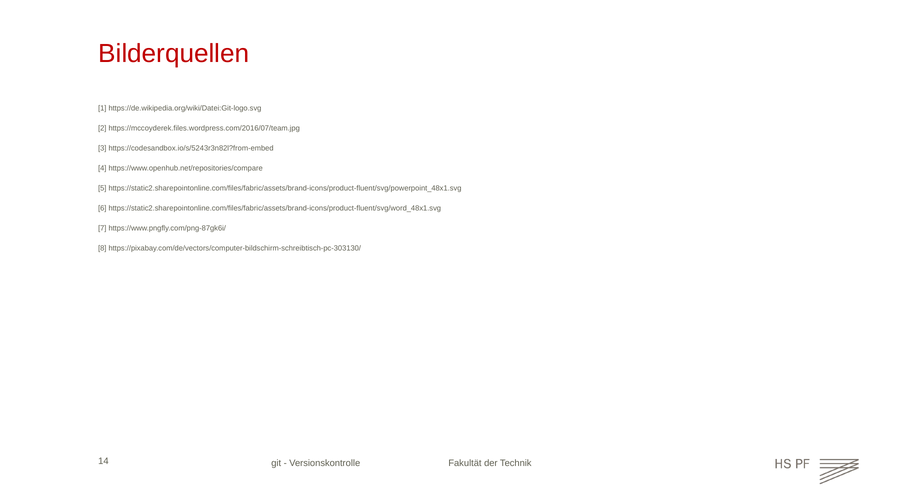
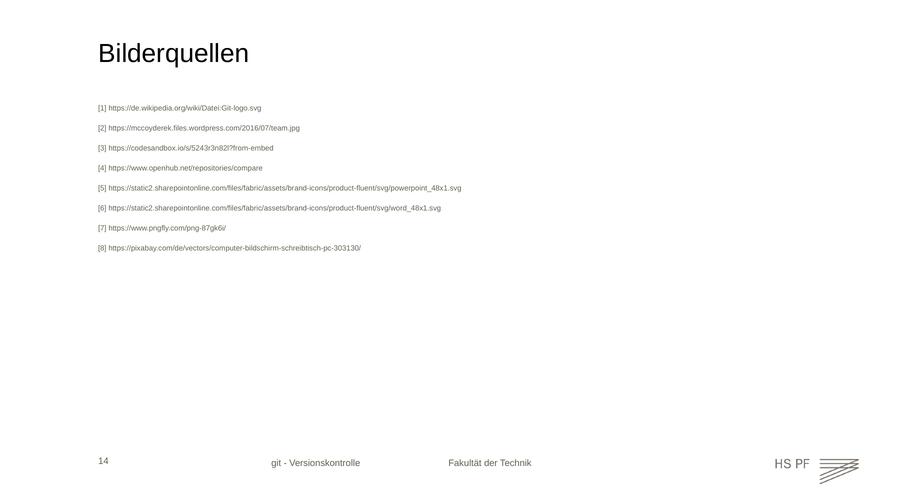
Bilderquellen colour: red -> black
